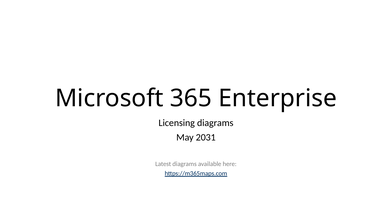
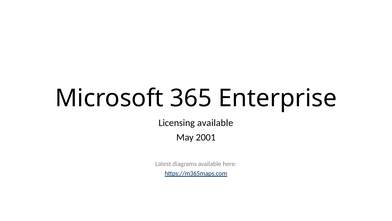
Licensing diagrams: diagrams -> available
2031: 2031 -> 2001
